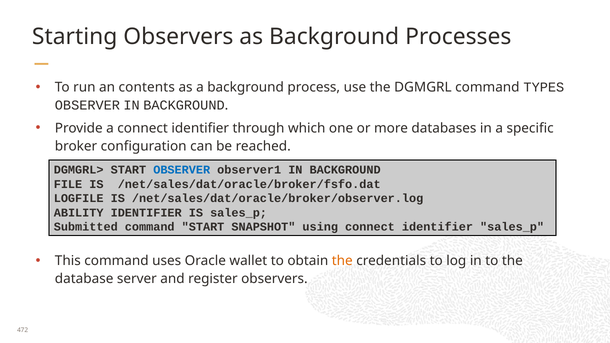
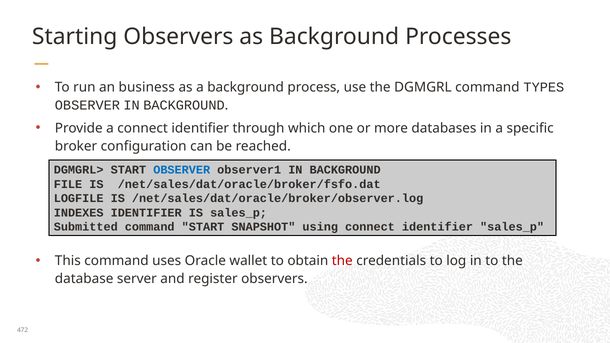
contents: contents -> business
ABILITY: ABILITY -> INDEXES
the at (342, 261) colour: orange -> red
